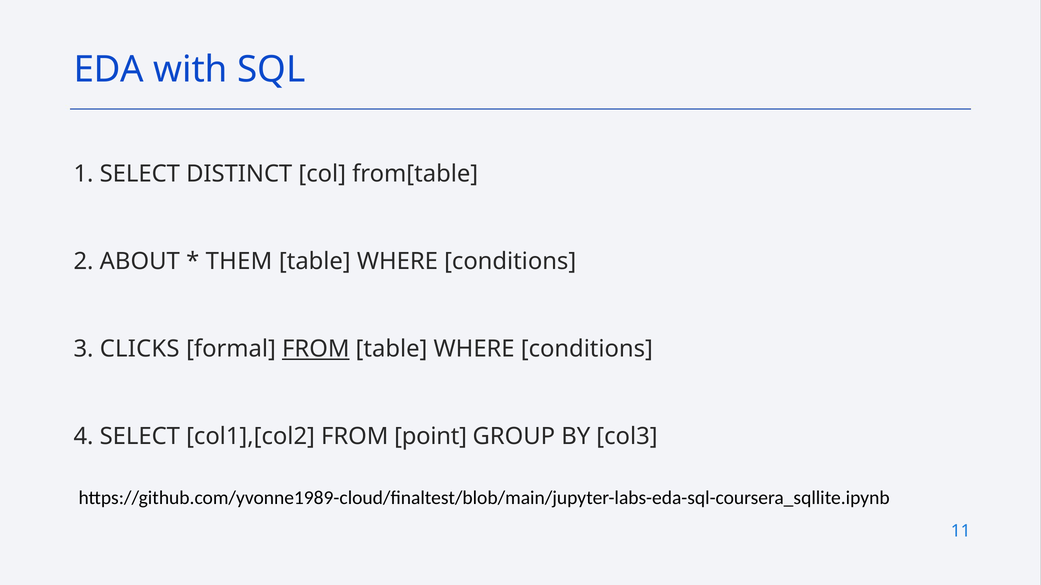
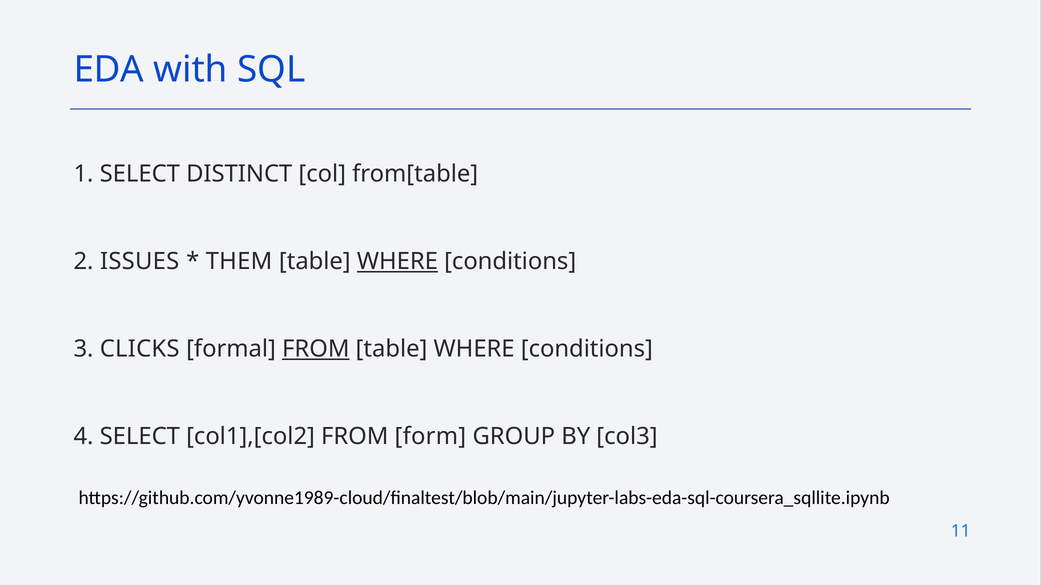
ABOUT: ABOUT -> ISSUES
WHERE at (397, 262) underline: none -> present
point: point -> form
